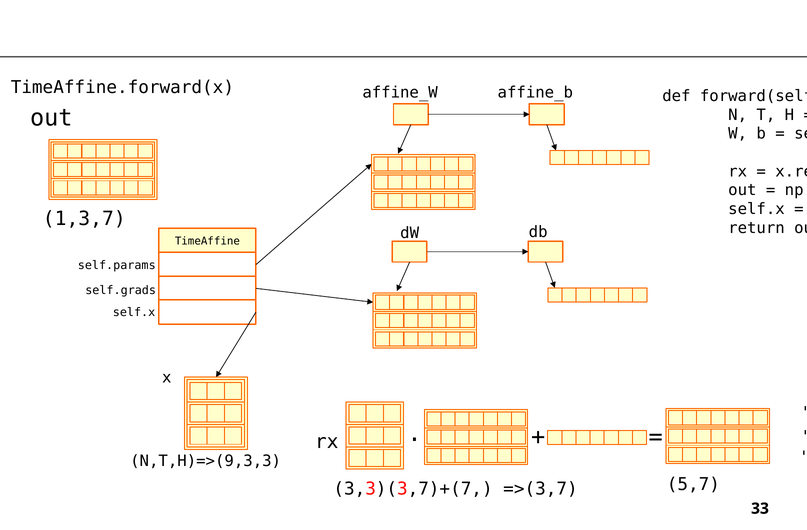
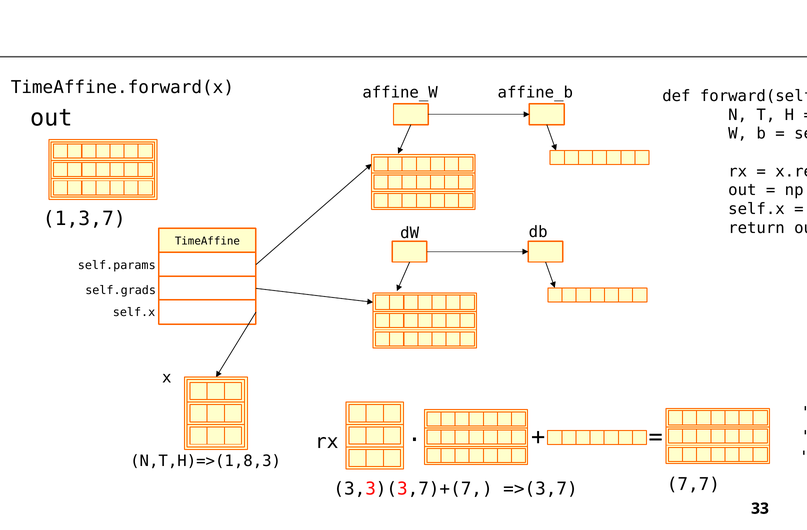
N,T,H)=>(9,3,3: N,T,H)=>(9,3,3 -> N,T,H)=>(1,8,3
5,7: 5,7 -> 7,7
